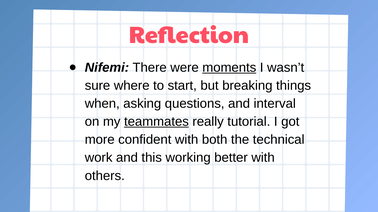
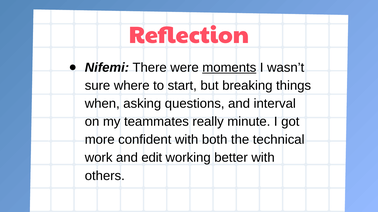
teammates underline: present -> none
tutorial: tutorial -> minute
this: this -> edit
